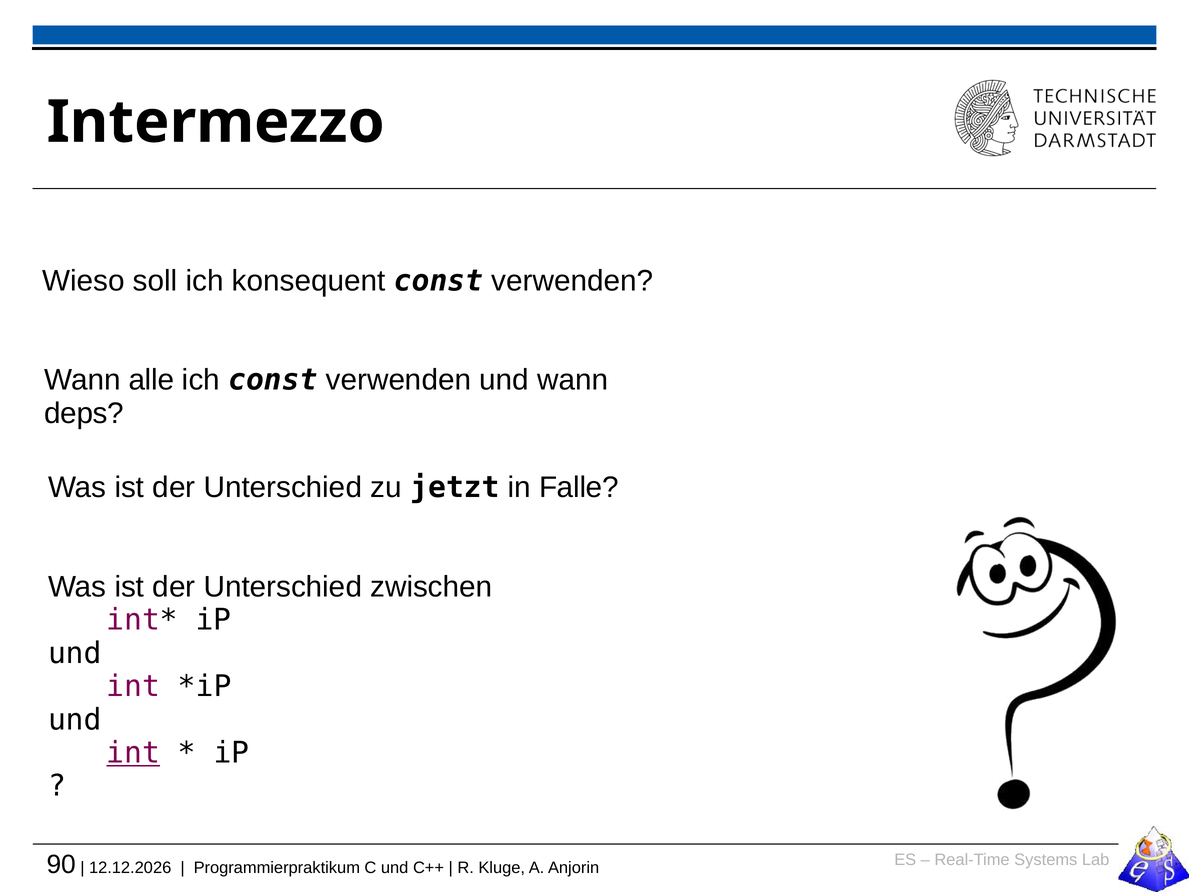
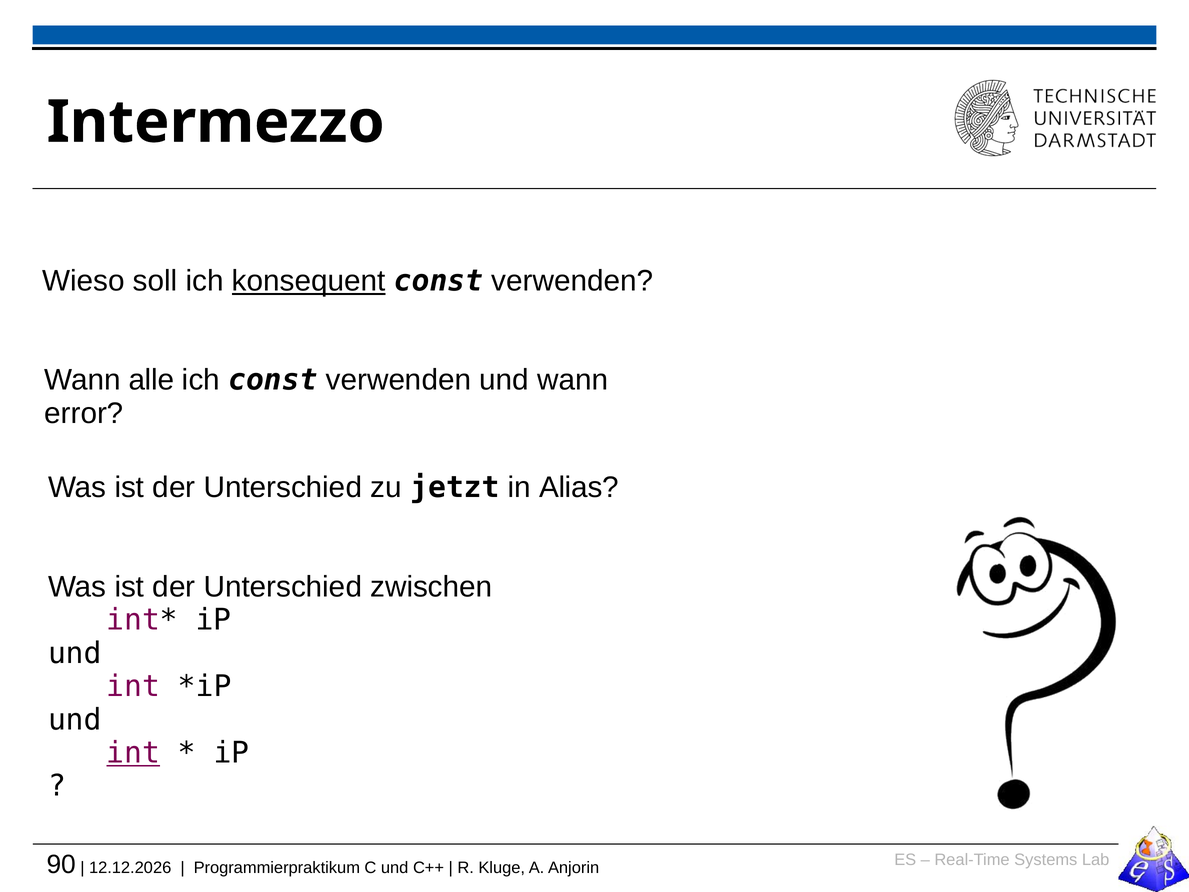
konsequent underline: none -> present
deps: deps -> error
Falle: Falle -> Alias
